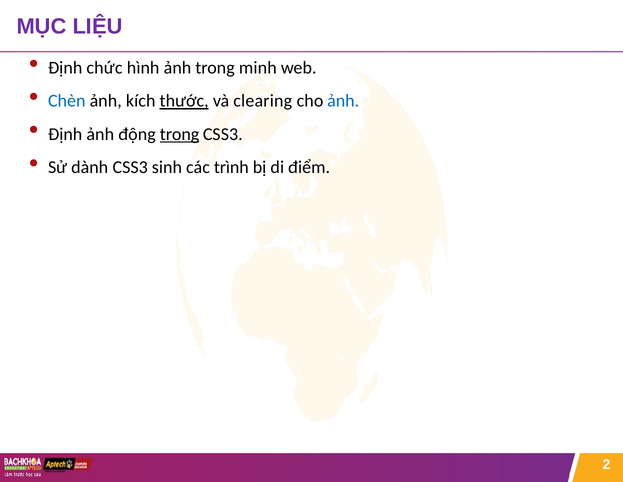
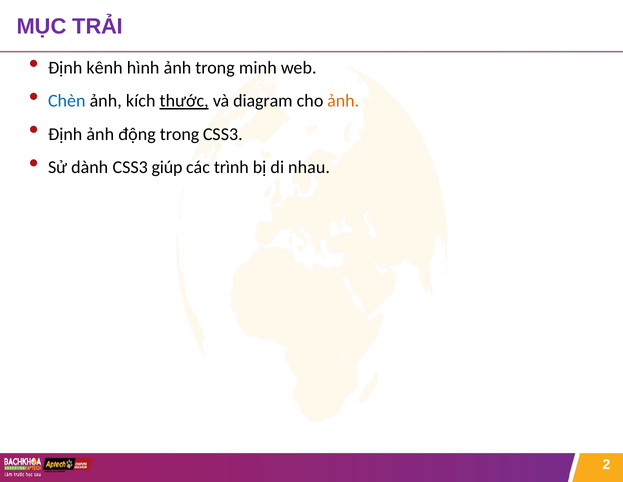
LIỆU: LIỆU -> TRẢI
chức: chức -> kênh
clearing: clearing -> diagram
ảnh at (343, 101) colour: blue -> orange
trong at (180, 134) underline: present -> none
sinh: sinh -> giúp
điểm: điểm -> nhau
